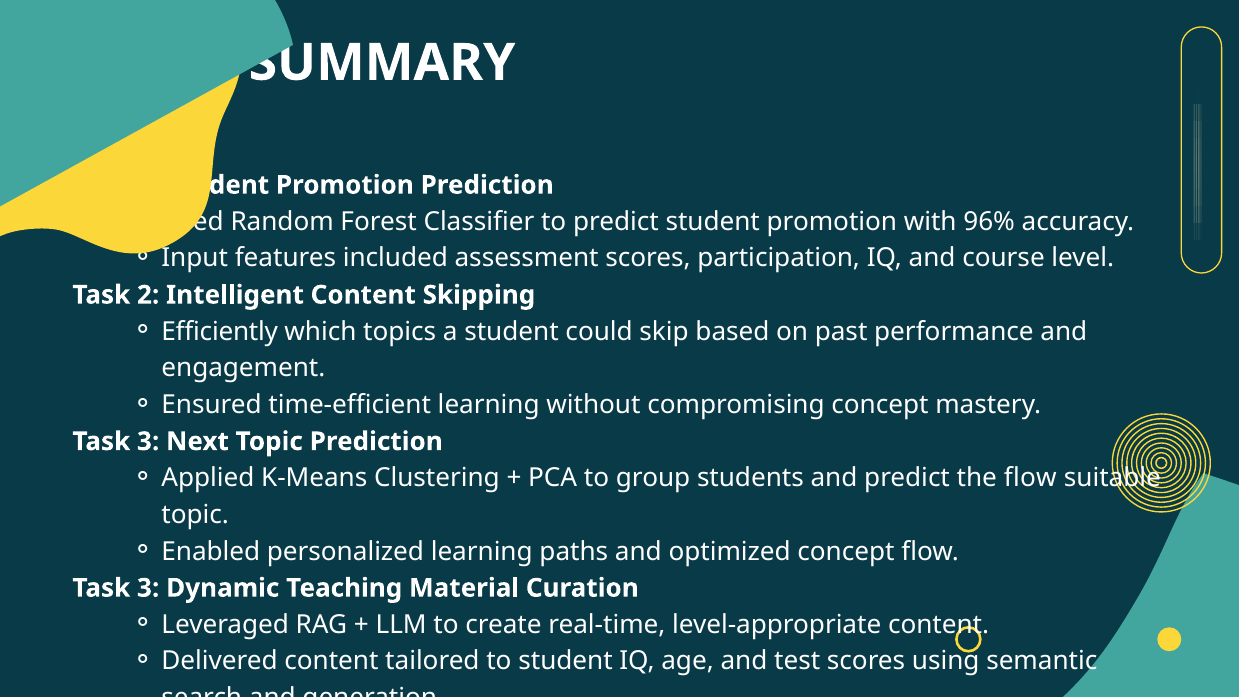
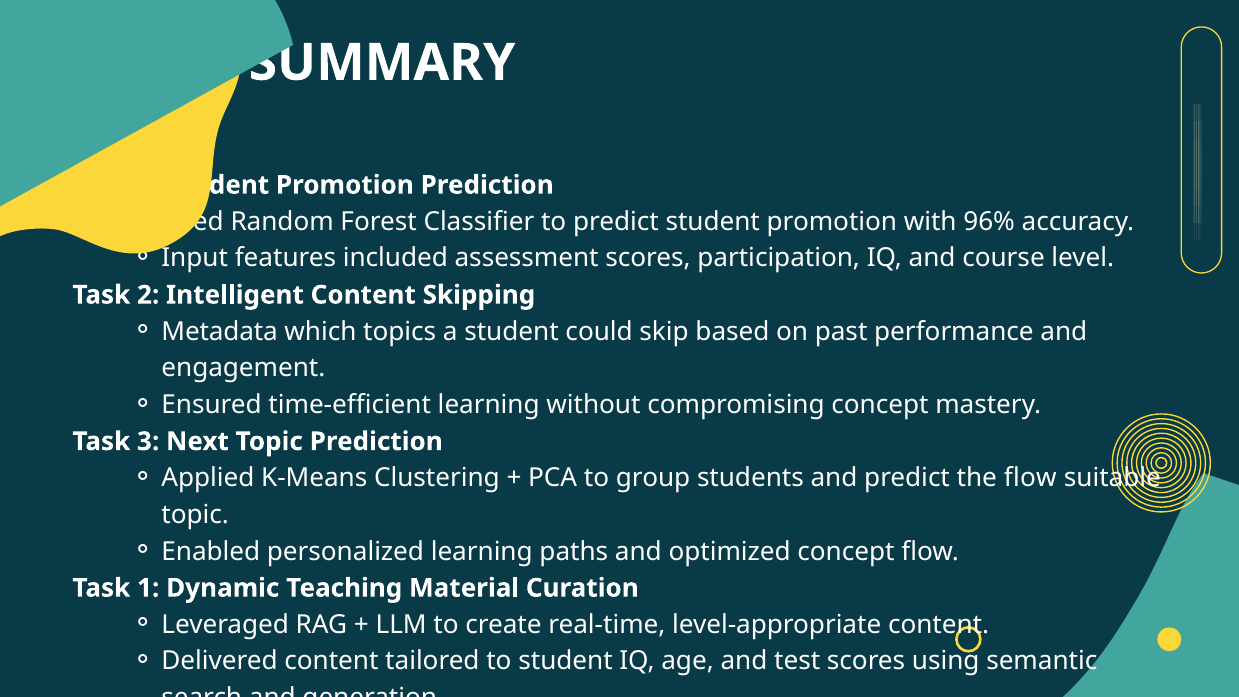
Efficiently: Efficiently -> Metadata
3 at (148, 588): 3 -> 1
